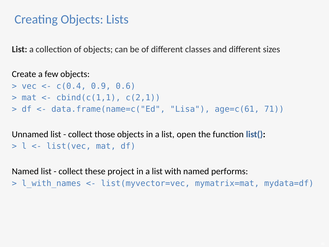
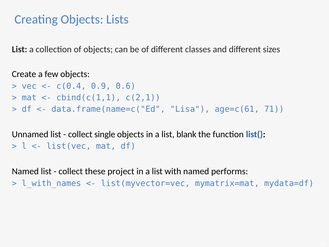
those: those -> single
open: open -> blank
